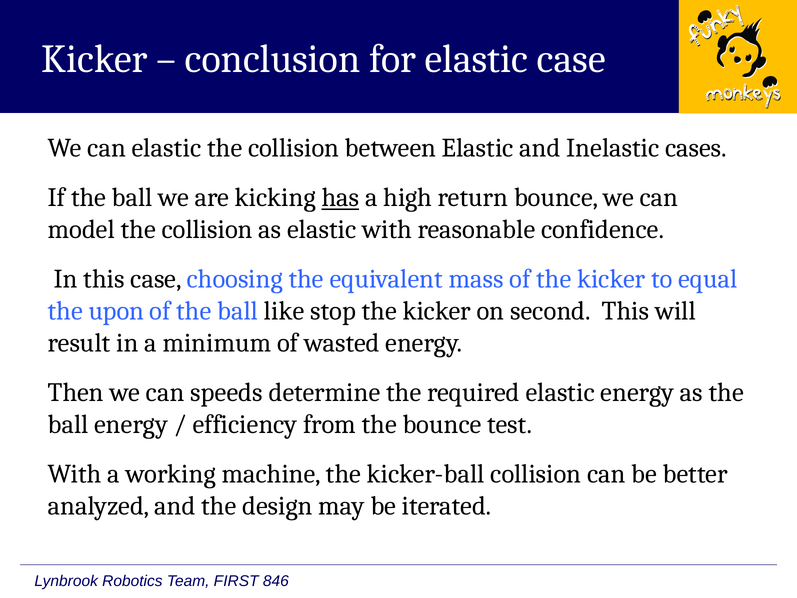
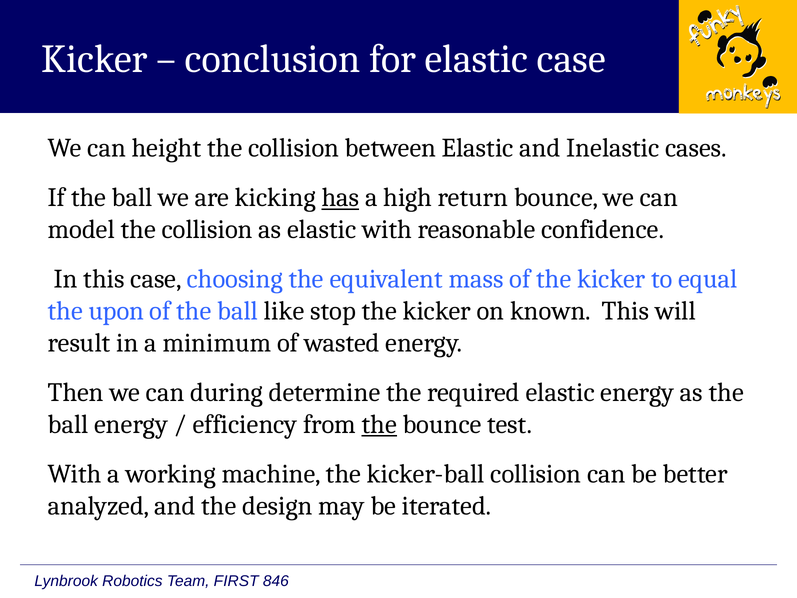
can elastic: elastic -> height
second: second -> known
speeds: speeds -> during
the at (379, 424) underline: none -> present
